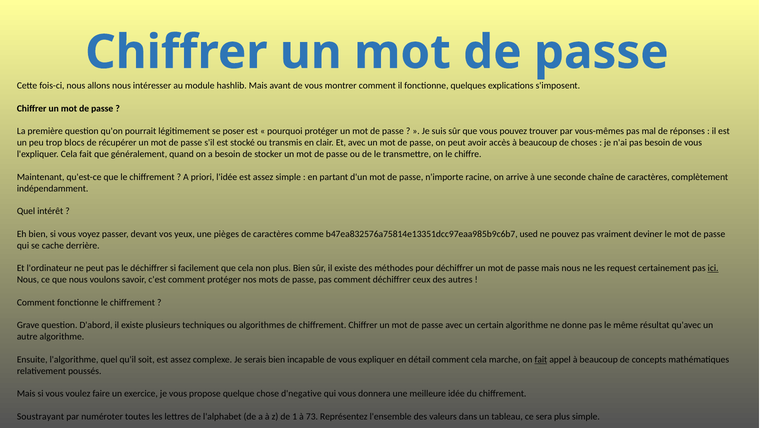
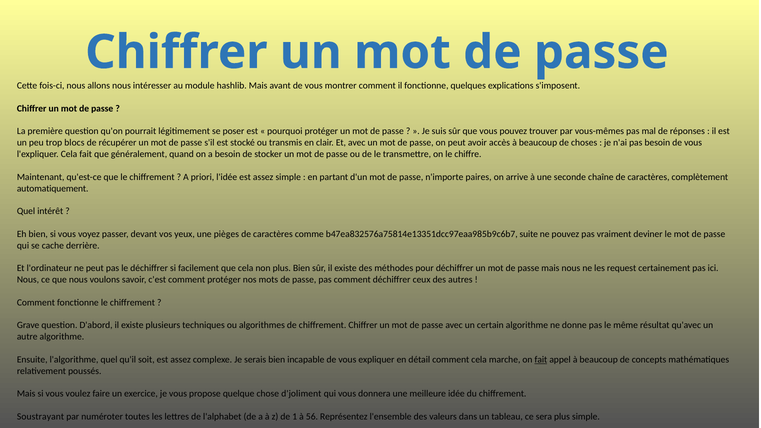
racine: racine -> paires
indépendamment: indépendamment -> automatiquement
used: used -> suite
ici underline: present -> none
d'negative: d'negative -> d'joliment
73: 73 -> 56
